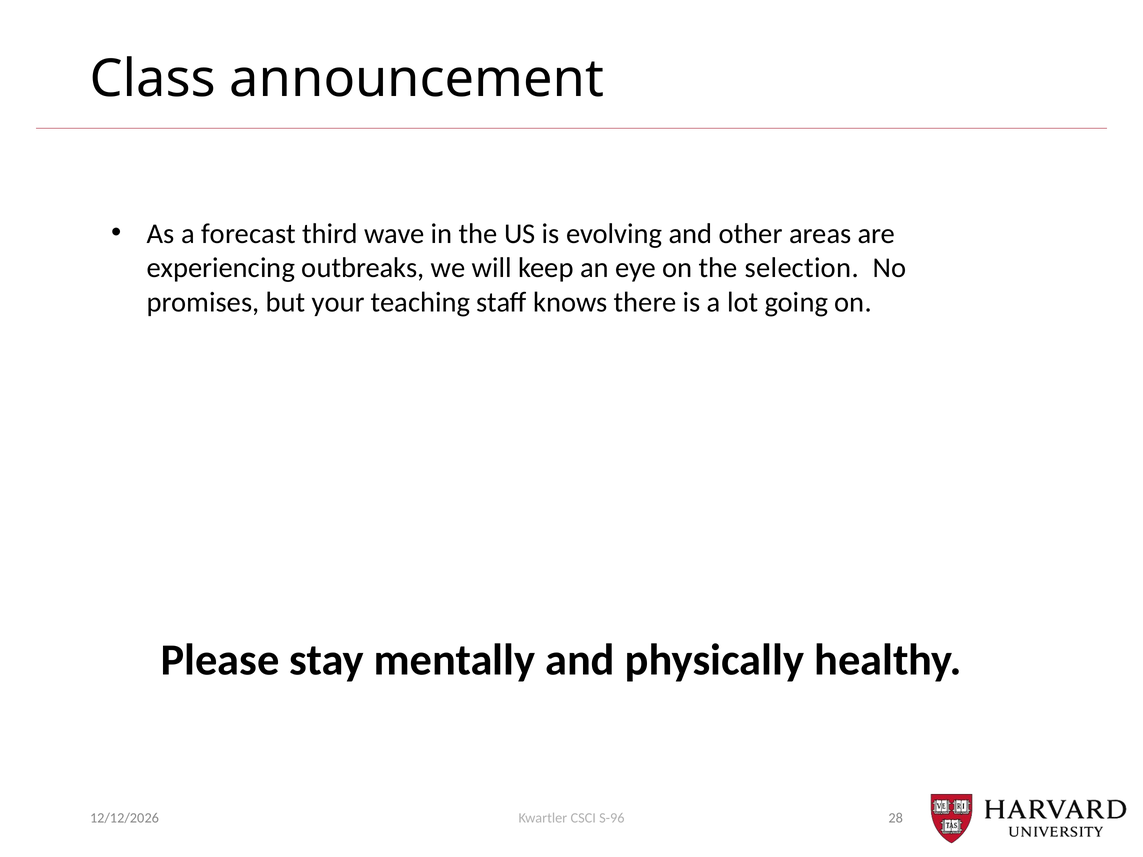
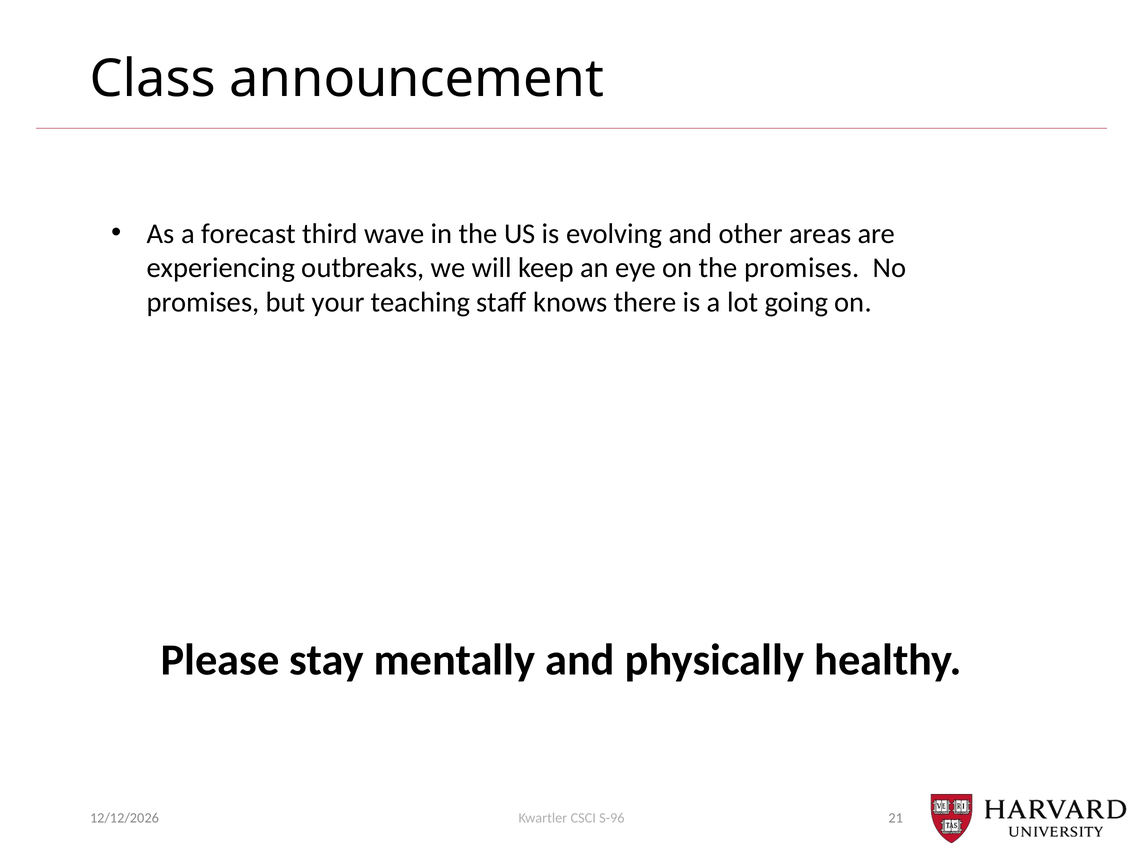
the selection: selection -> promises
28: 28 -> 21
